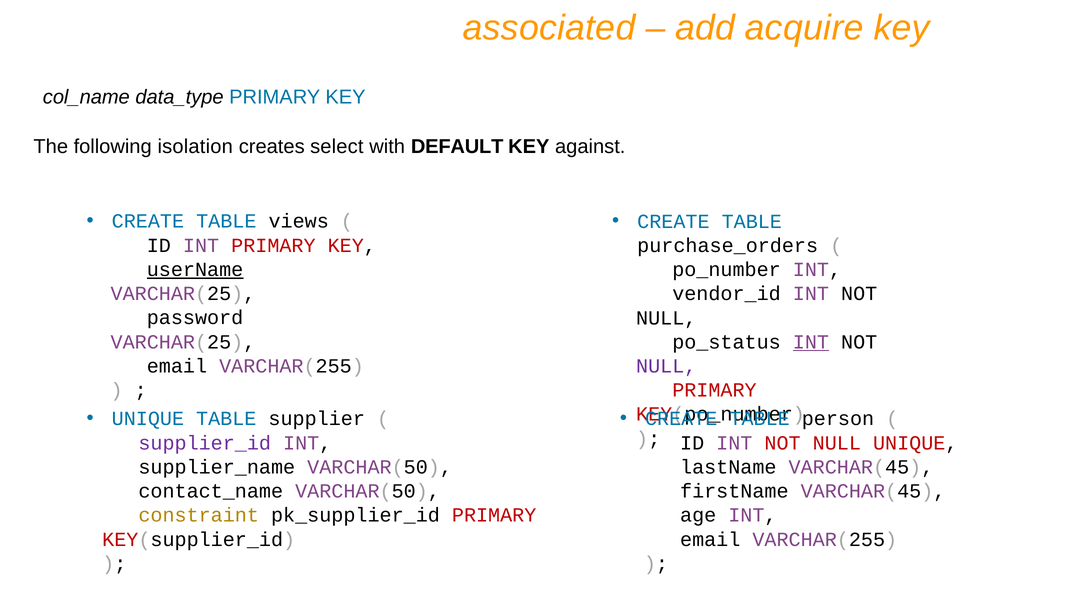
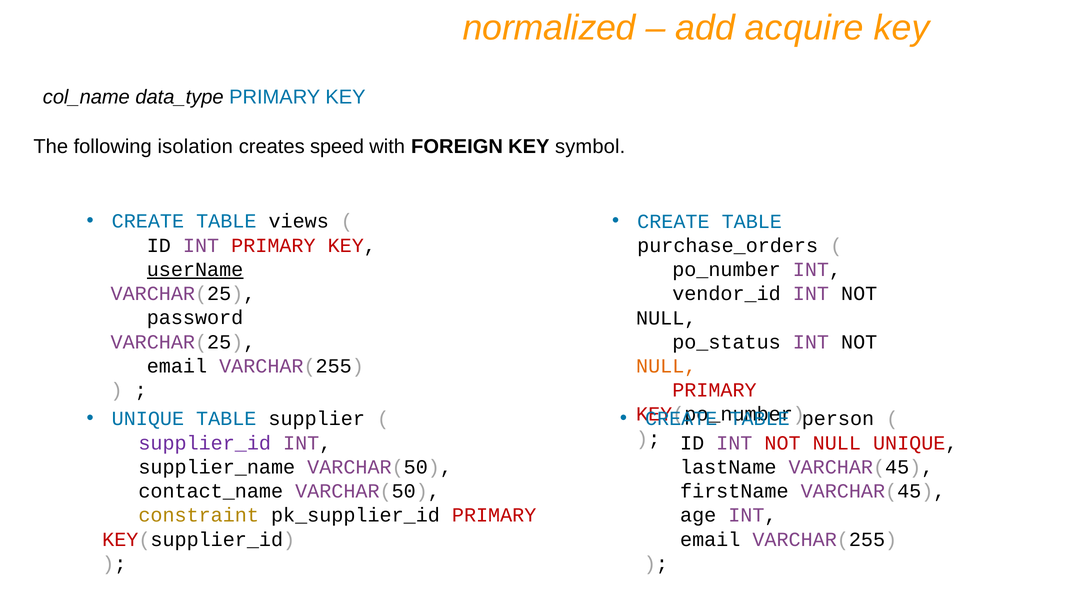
associated: associated -> normalized
select: select -> speed
DEFAULT: DEFAULT -> FOREIGN
against: against -> symbol
INT at (811, 342) underline: present -> none
NULL at (666, 366) colour: purple -> orange
